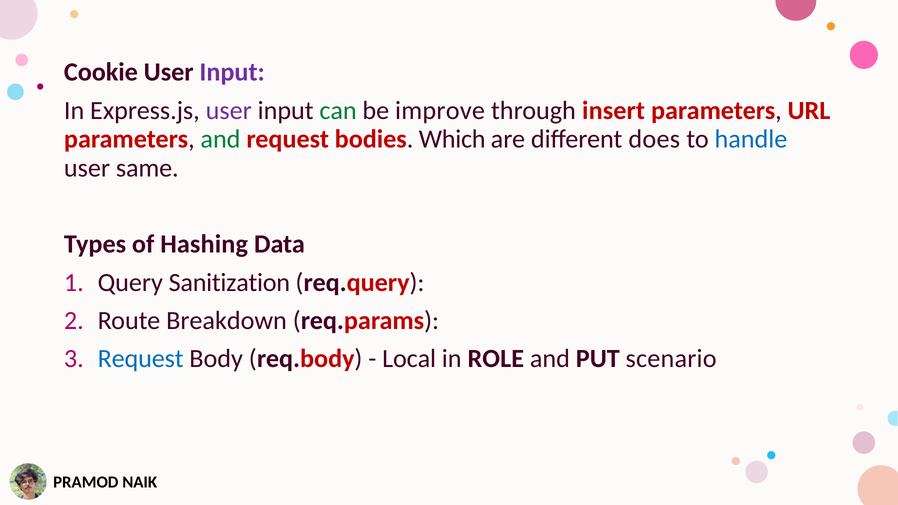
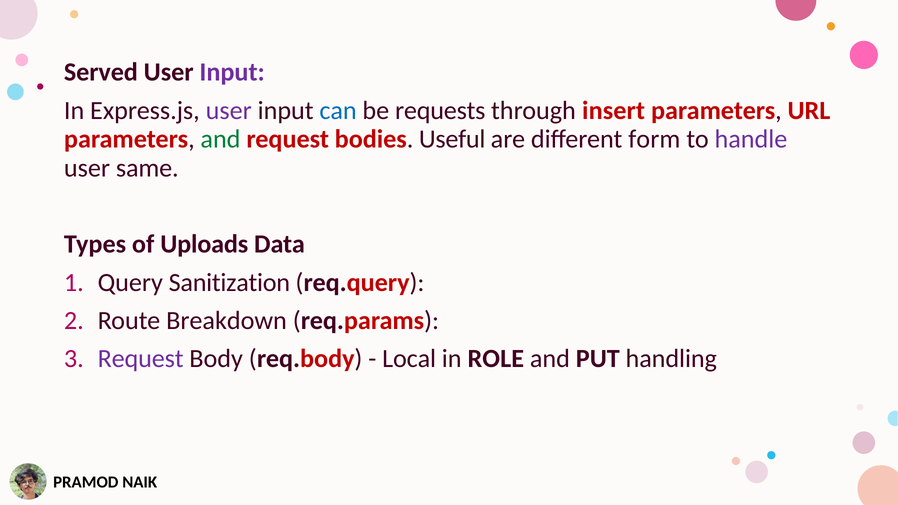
Cookie: Cookie -> Served
can colour: green -> blue
improve: improve -> requests
Which: Which -> Useful
does: does -> form
handle colour: blue -> purple
Hashing: Hashing -> Uploads
Request at (141, 359) colour: blue -> purple
scenario: scenario -> handling
